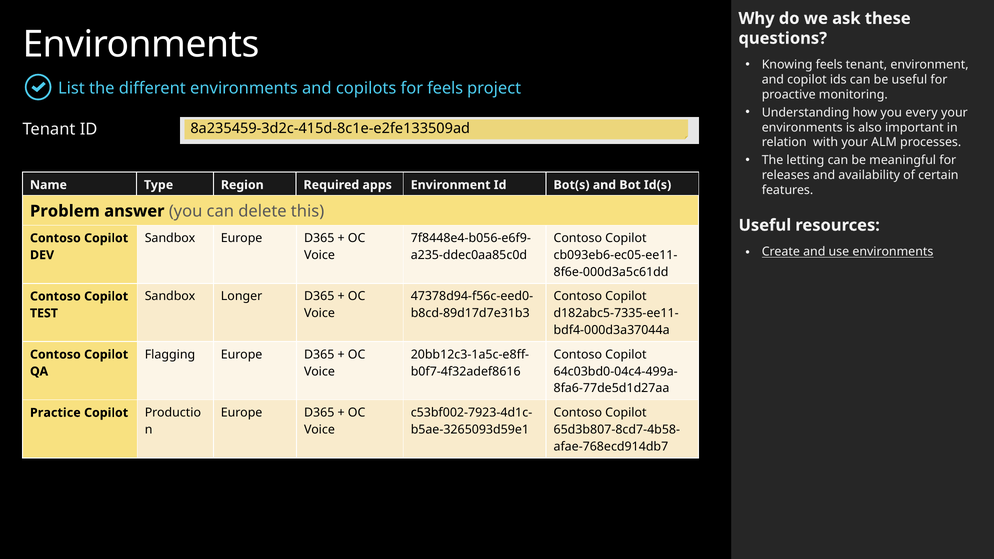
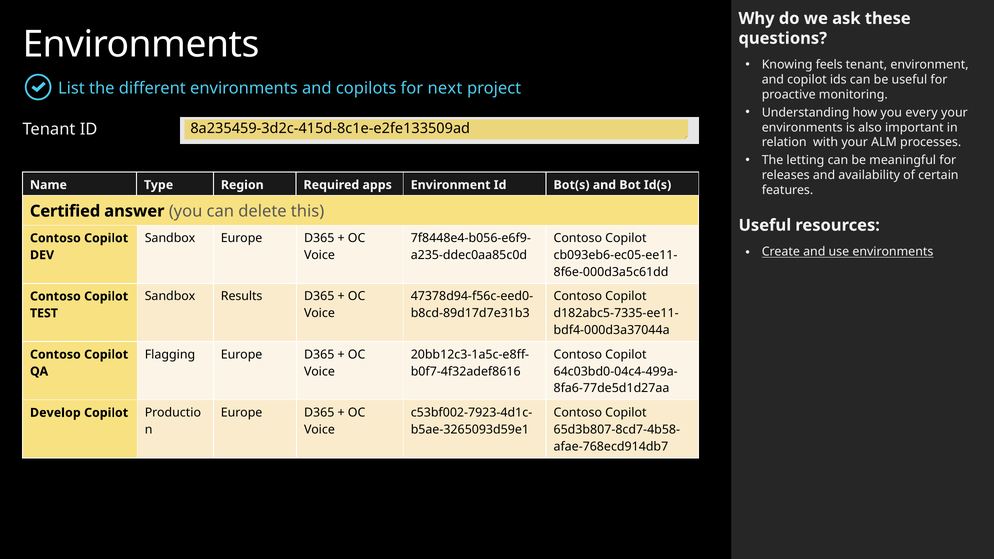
for feels: feels -> next
Problem: Problem -> Certified
Longer: Longer -> Results
Practice: Practice -> Develop
